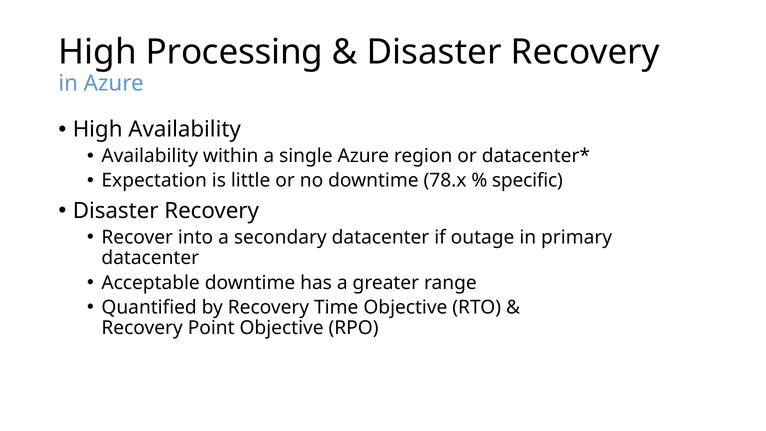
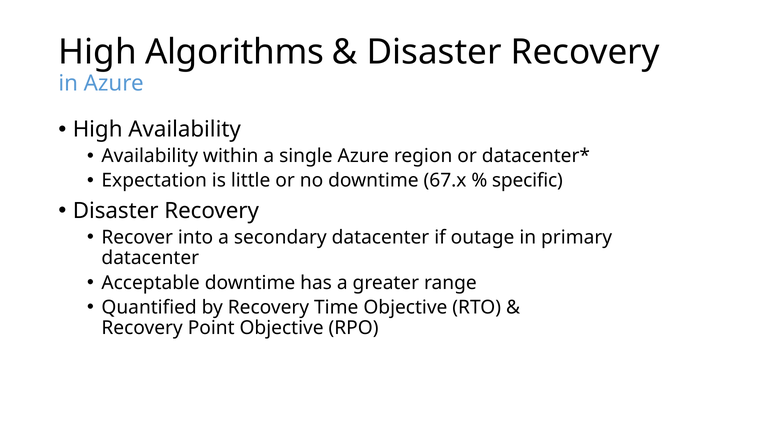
Processing: Processing -> Algorithms
78.x: 78.x -> 67.x
